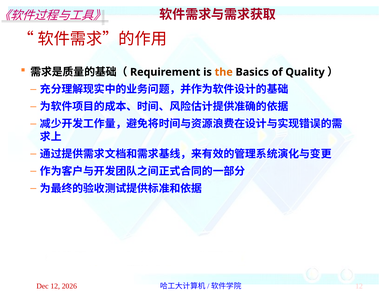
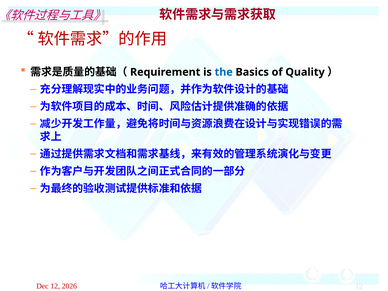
the colour: orange -> blue
